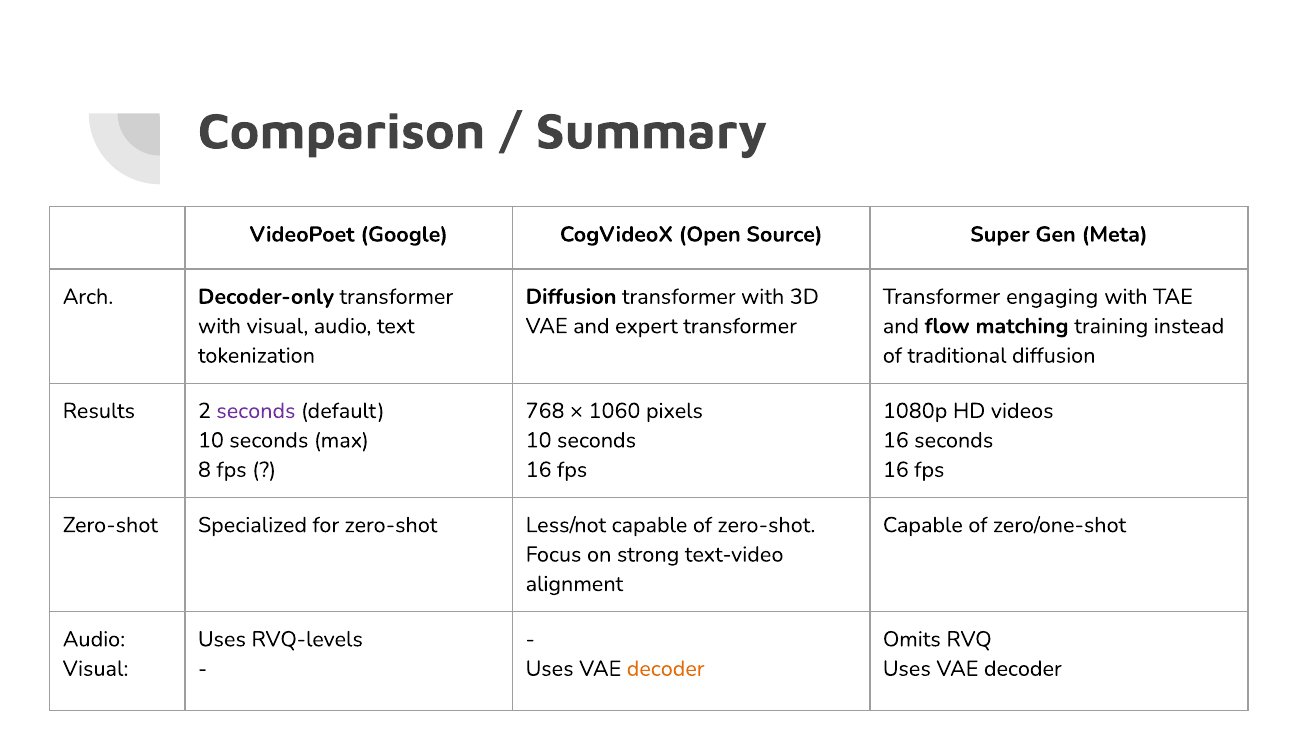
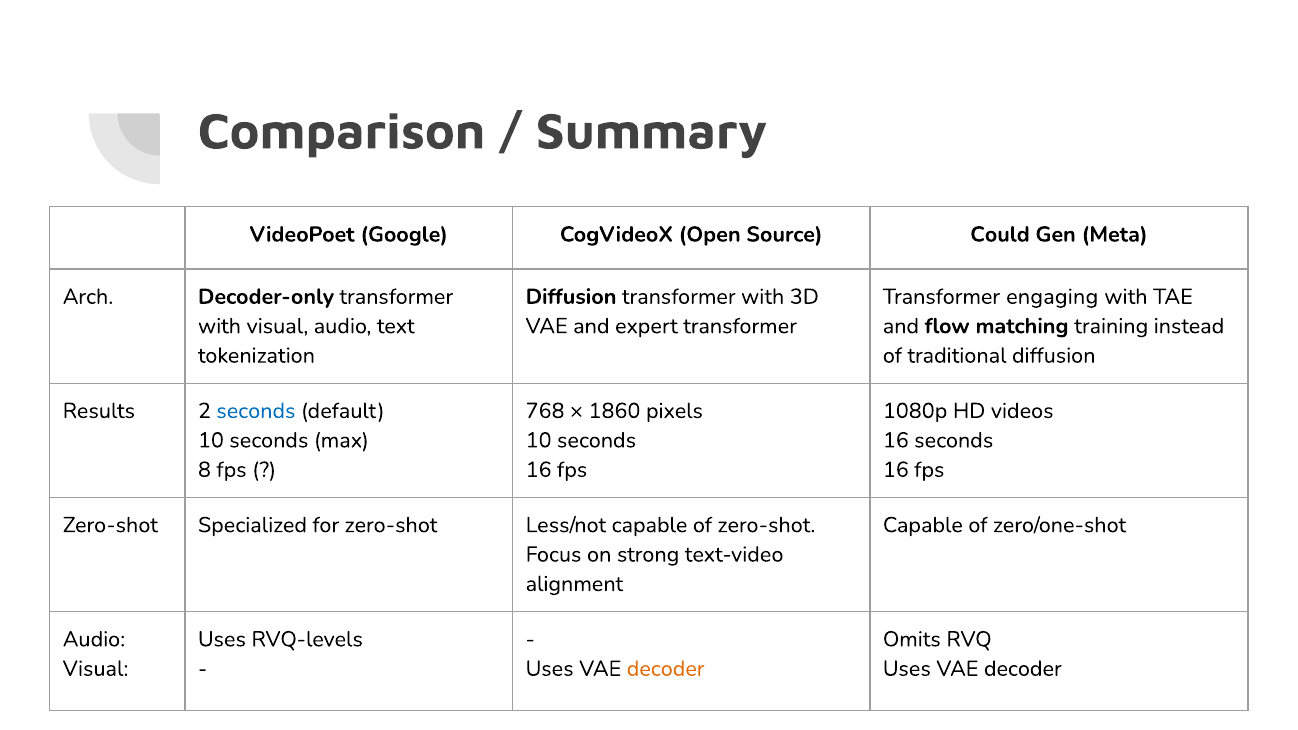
Super: Super -> Could
seconds at (256, 411) colour: purple -> blue
1060: 1060 -> 1860
